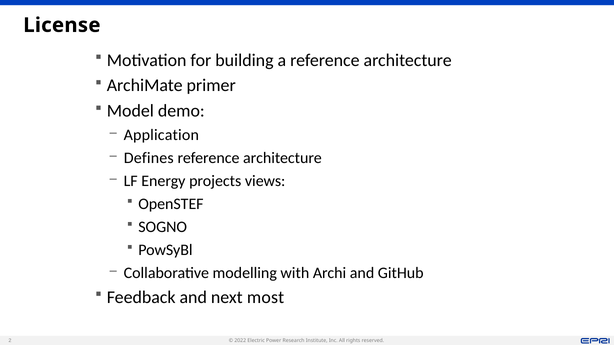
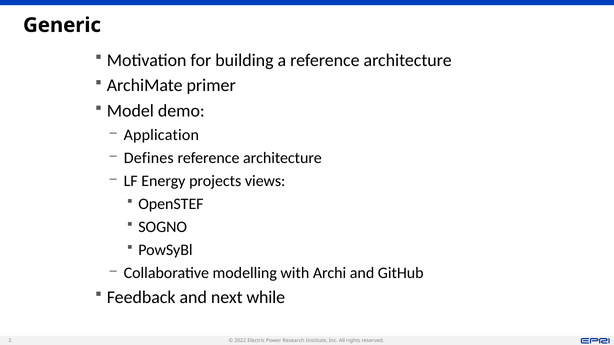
License: License -> Generic
most: most -> while
